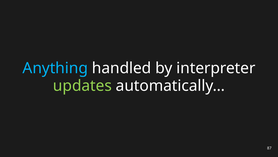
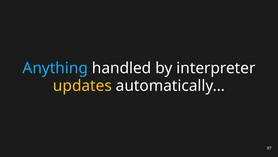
updates colour: light green -> yellow
